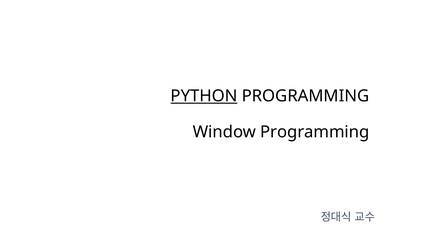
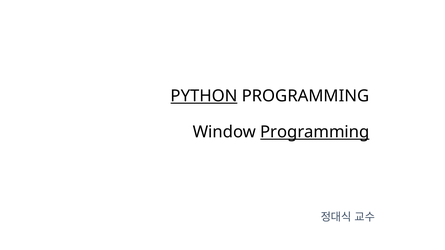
Programming at (315, 132) underline: none -> present
